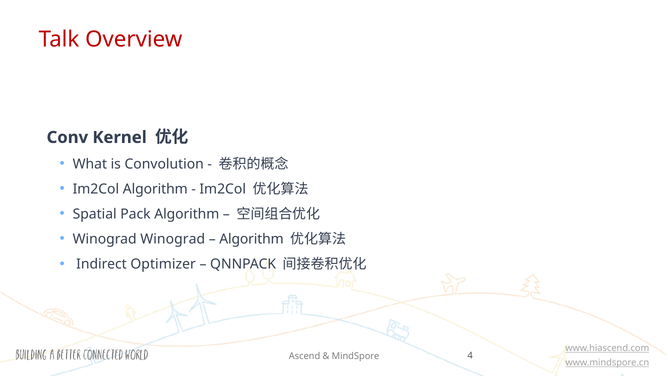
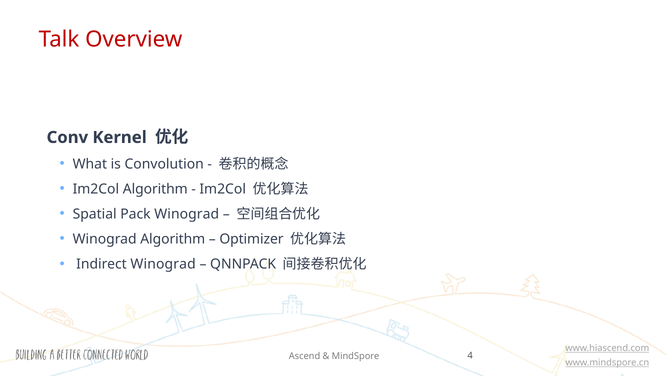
Pack Algorithm: Algorithm -> Winograd
Winograd Winograd: Winograd -> Algorithm
Algorithm at (251, 239): Algorithm -> Optimizer
Indirect Optimizer: Optimizer -> Winograd
